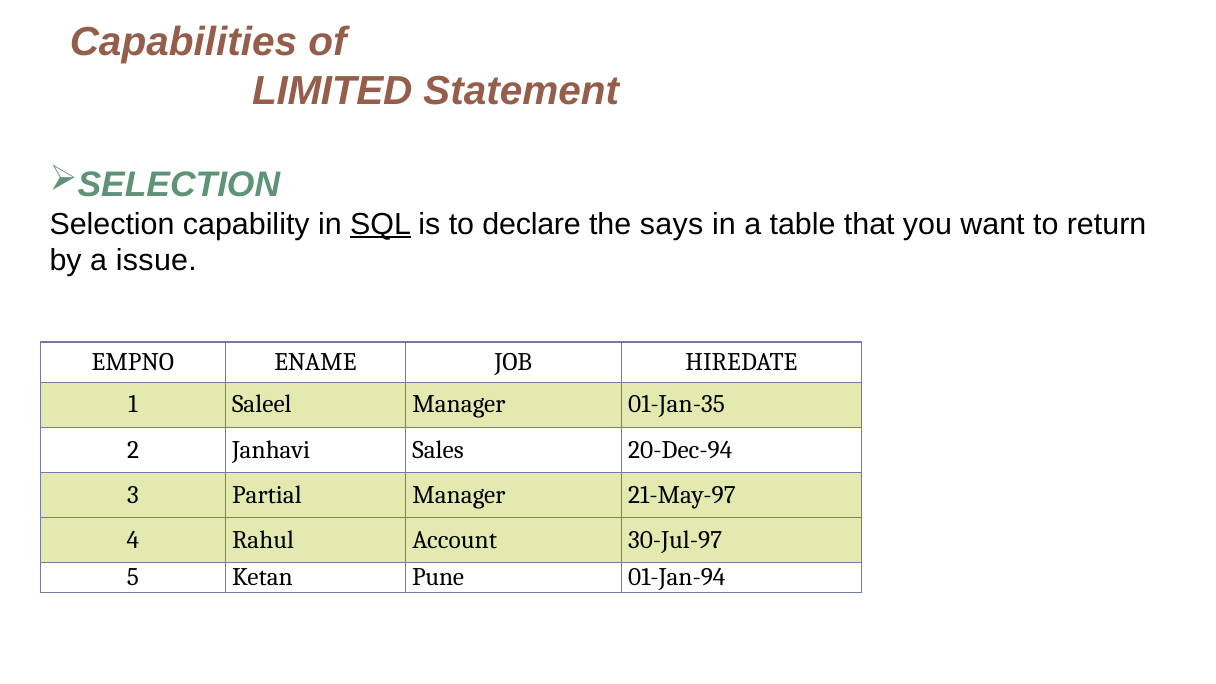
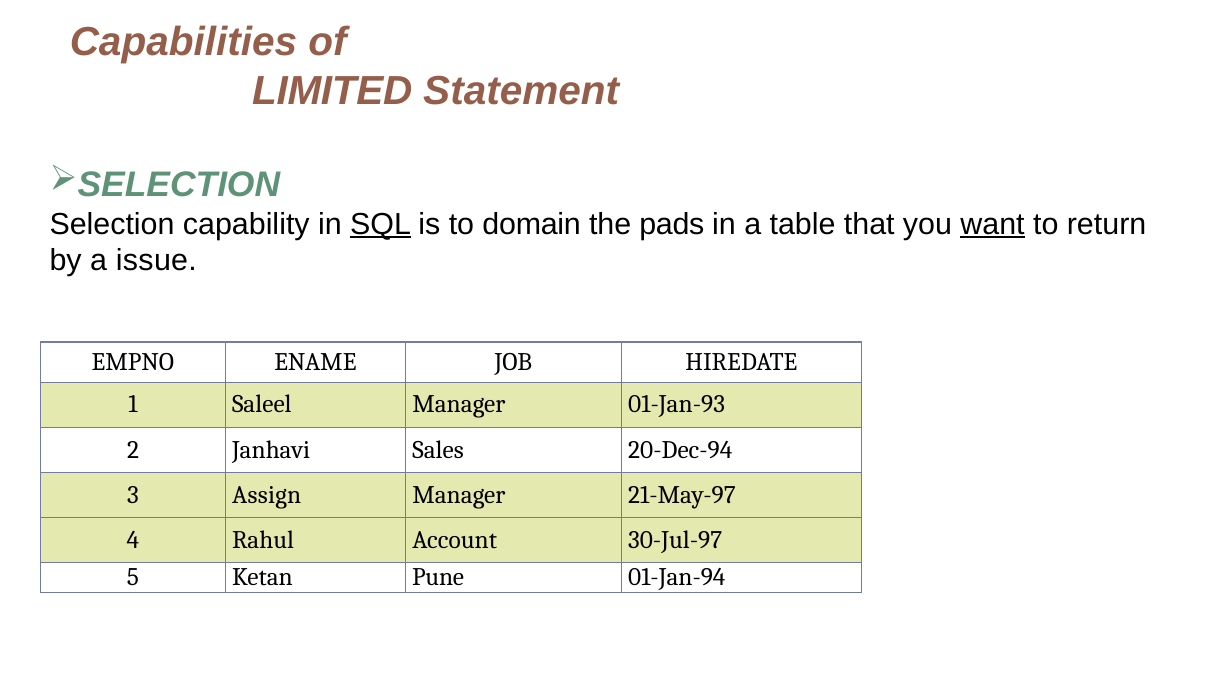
declare: declare -> domain
says: says -> pads
want underline: none -> present
01-Jan-35: 01-Jan-35 -> 01-Jan-93
Partial: Partial -> Assign
